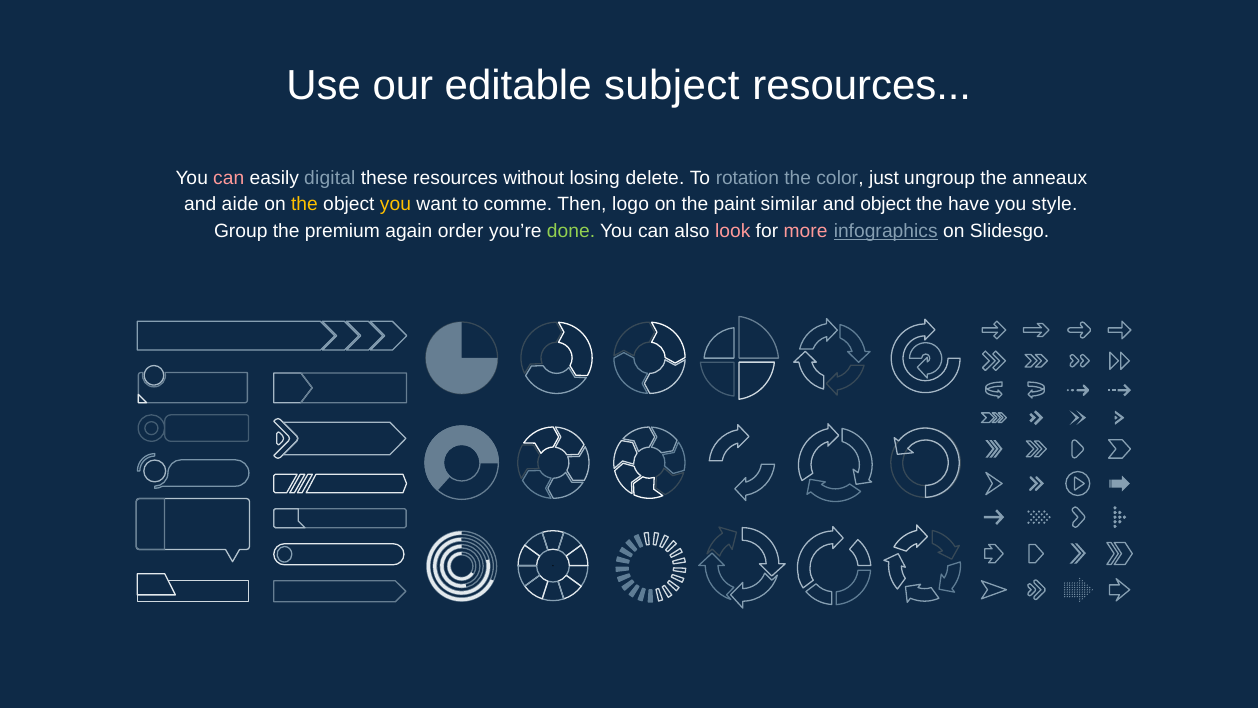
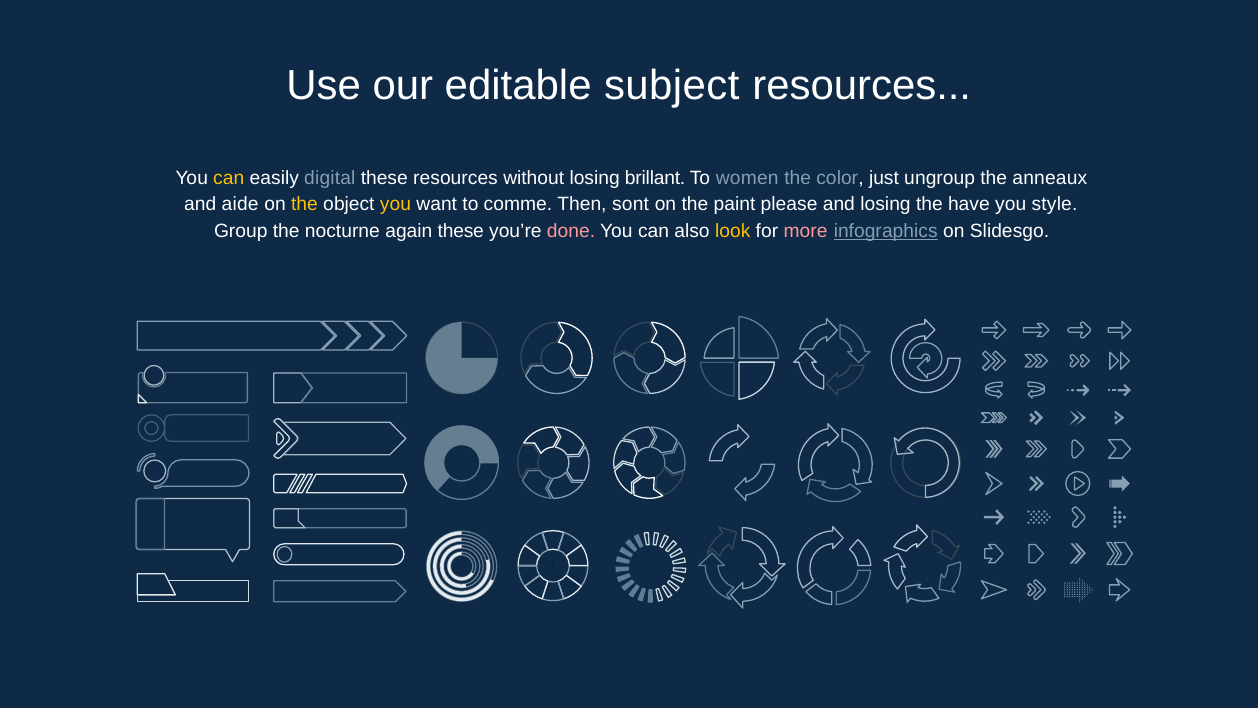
can at (229, 178) colour: pink -> yellow
delete: delete -> brillant
rotation: rotation -> women
logo: logo -> sont
similar: similar -> please
and object: object -> losing
premium: premium -> nocturne
again order: order -> these
done colour: light green -> pink
look colour: pink -> yellow
